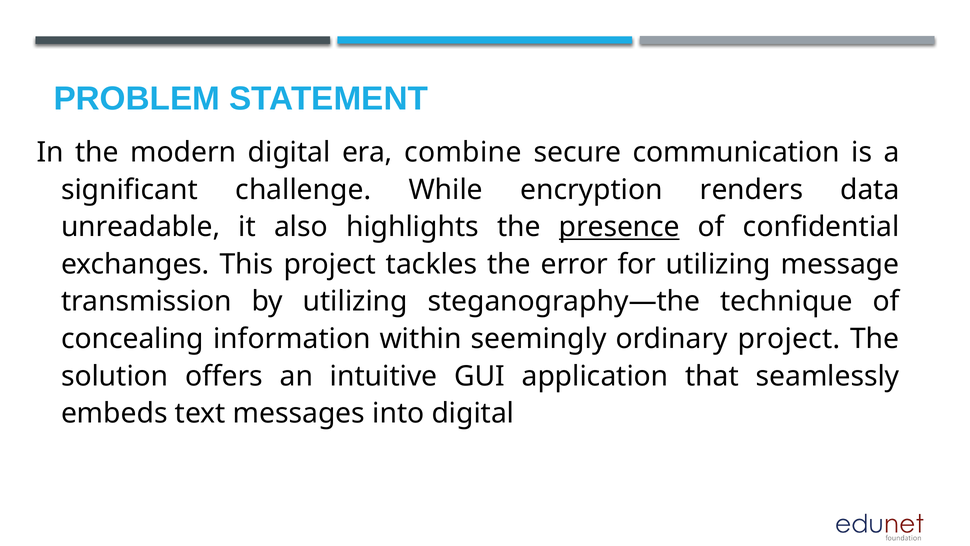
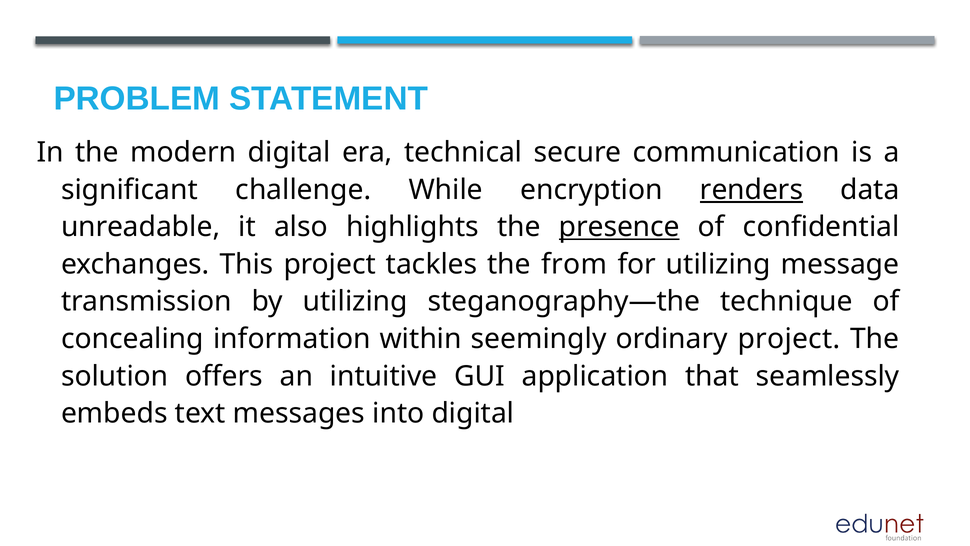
combine: combine -> technical
renders underline: none -> present
error: error -> from
